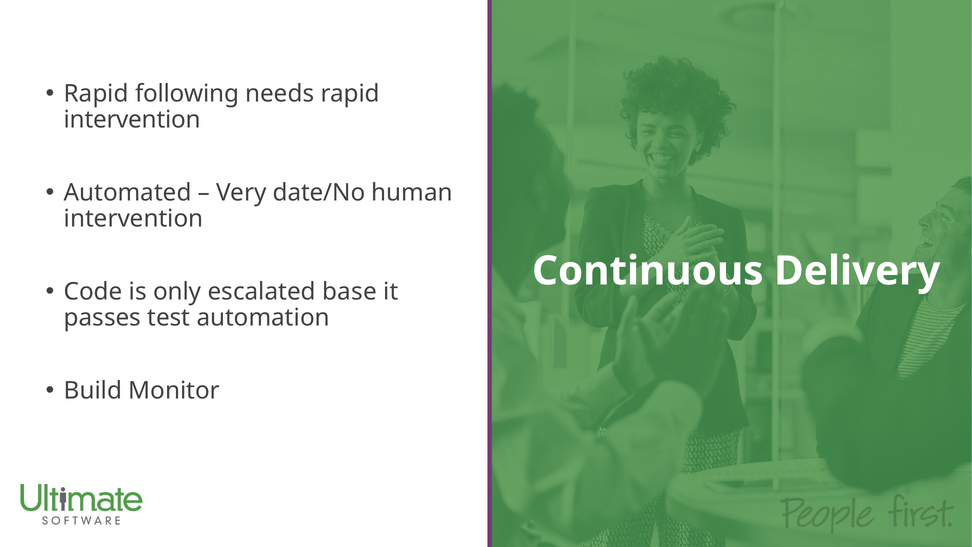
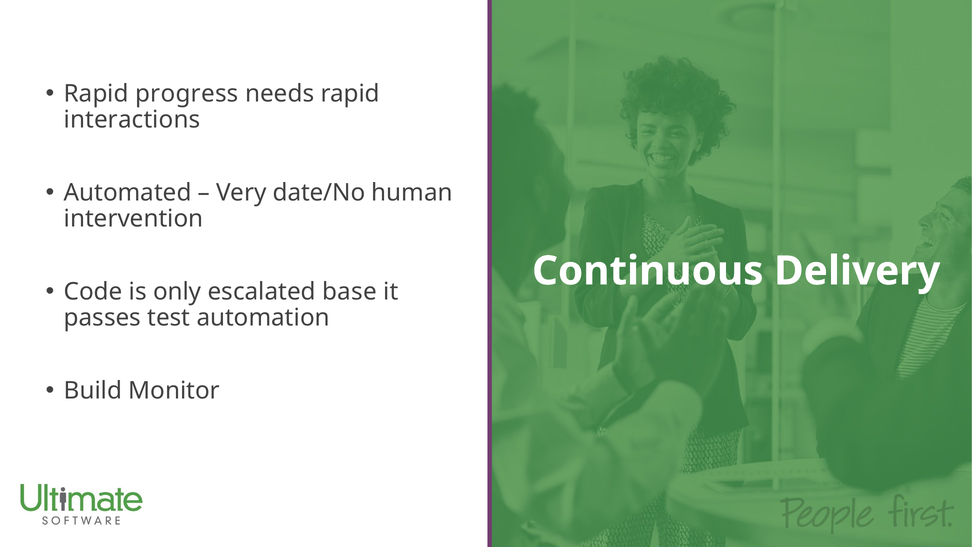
following: following -> progress
intervention at (132, 120): intervention -> interactions
